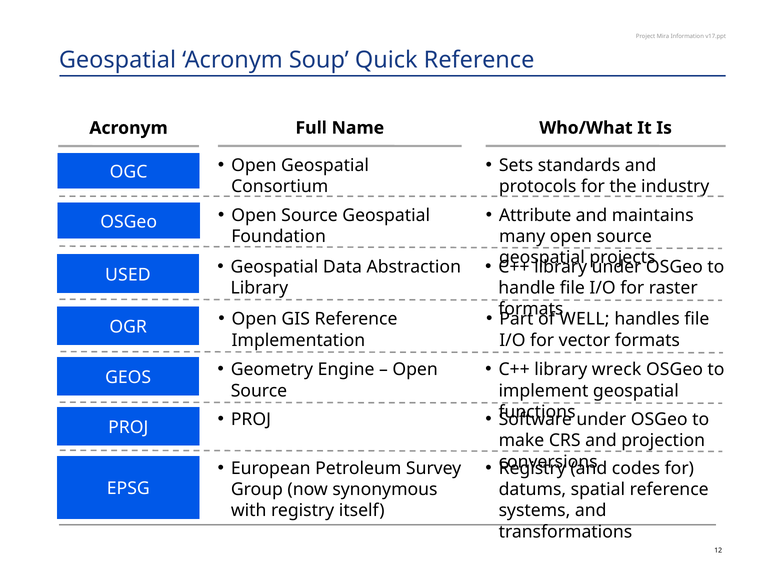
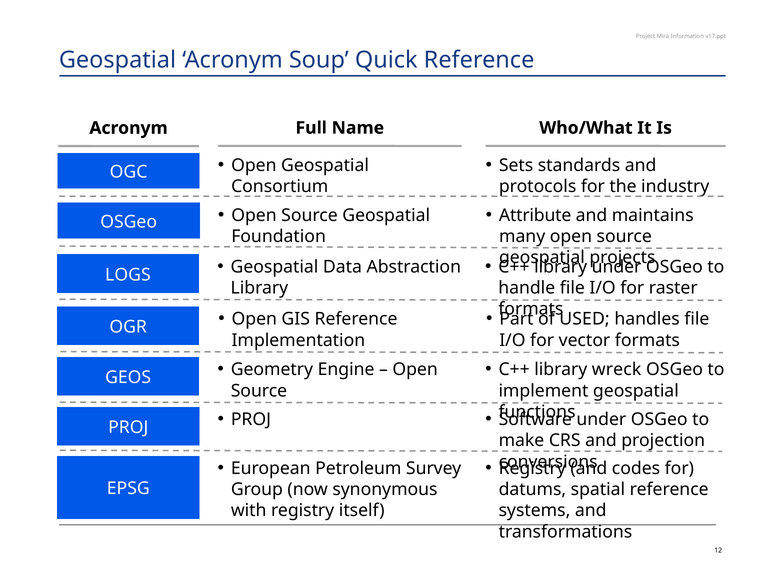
USED: USED -> LOGS
WELL: WELL -> USED
